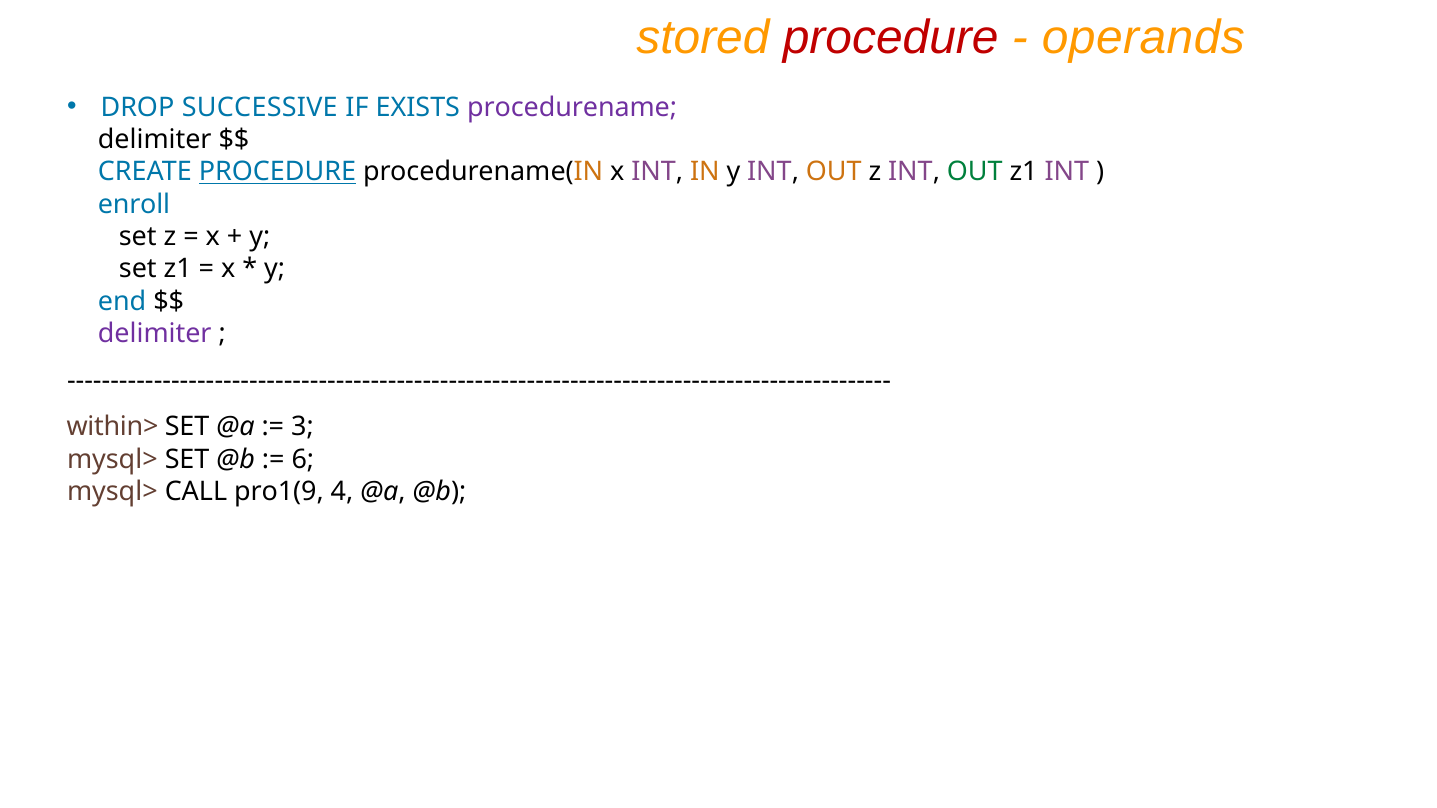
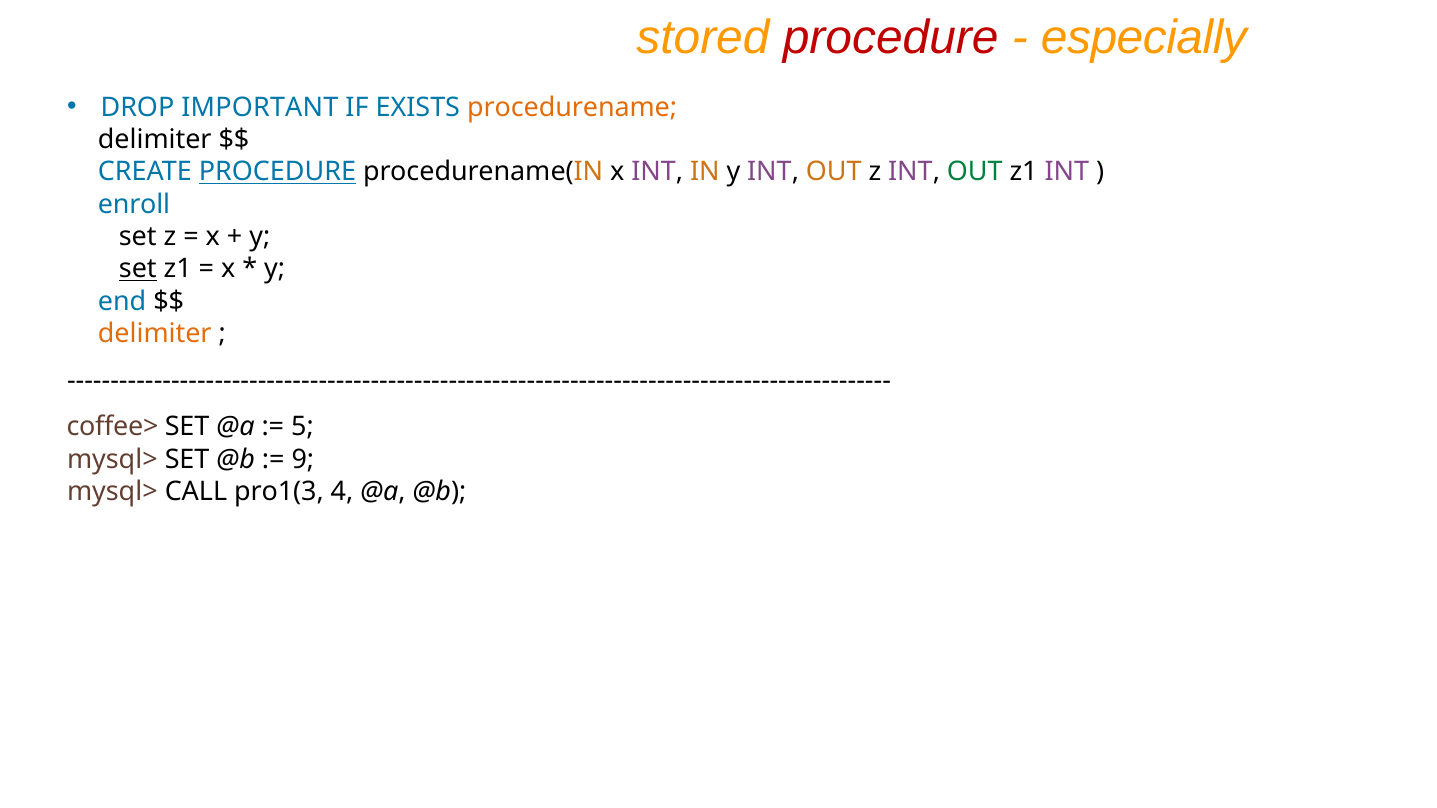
operands: operands -> especially
SUCCESSIVE: SUCCESSIVE -> IMPORTANT
procedurename colour: purple -> orange
set at (138, 269) underline: none -> present
delimiter at (155, 334) colour: purple -> orange
within>: within> -> coffee>
3: 3 -> 5
6: 6 -> 9
pro1(9: pro1(9 -> pro1(3
